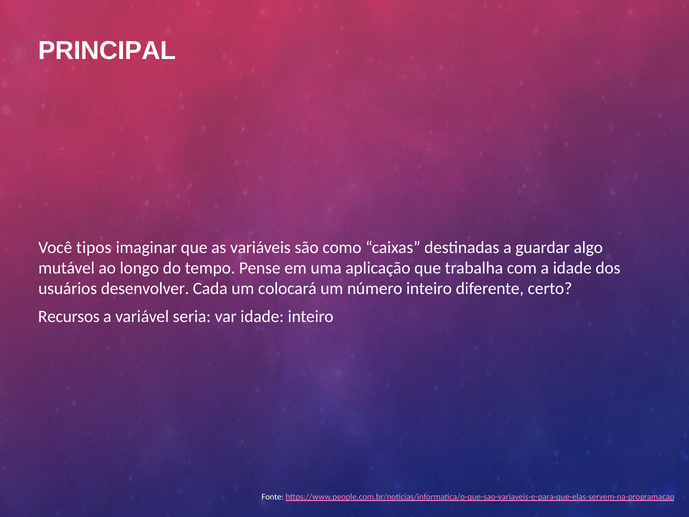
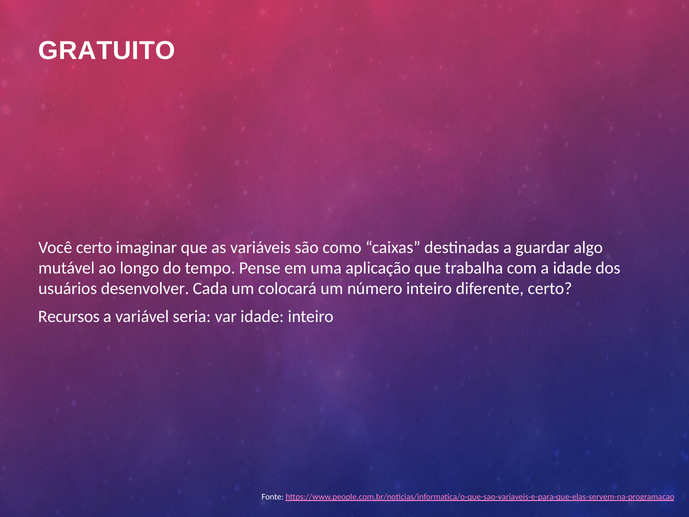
PRINCIPAL: PRINCIPAL -> GRATUITO
Você tipos: tipos -> certo
